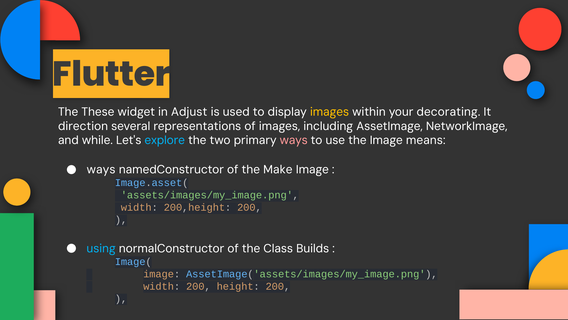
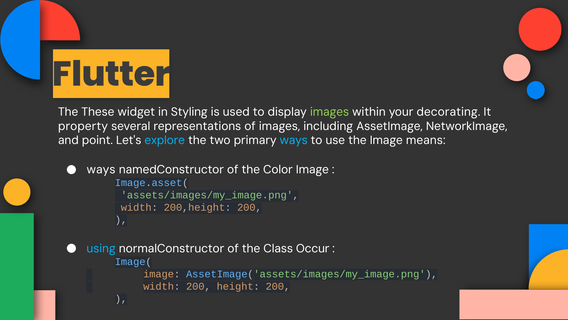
Adjust: Adjust -> Styling
images at (330, 112) colour: yellow -> light green
direction: direction -> property
while: while -> point
ways at (294, 140) colour: pink -> light blue
Make: Make -> Color
Builds: Builds -> Occur
